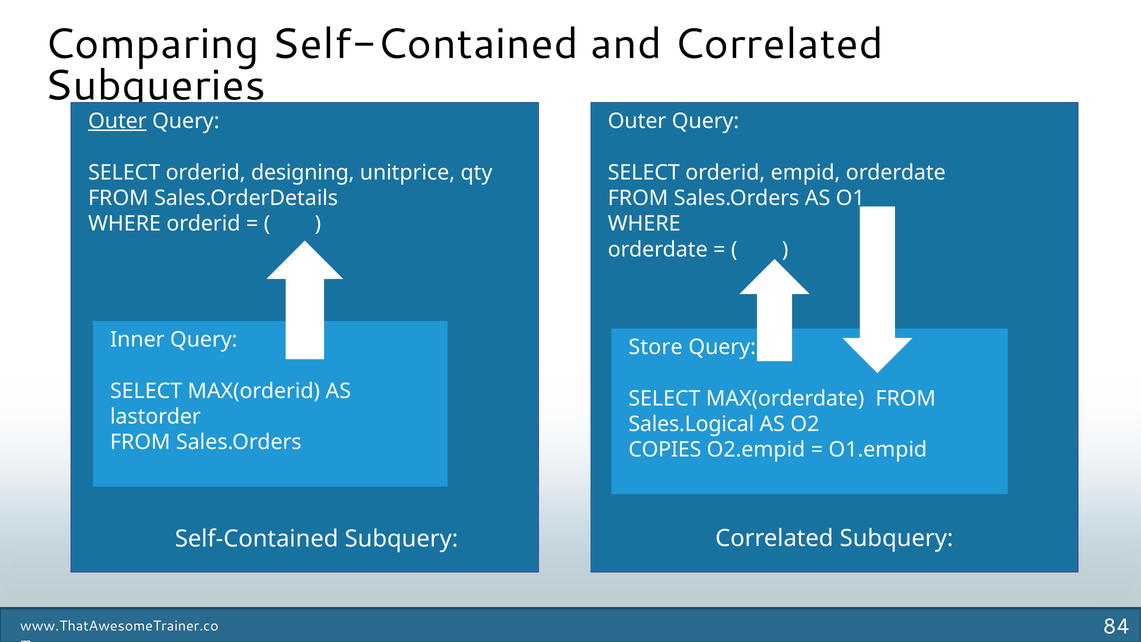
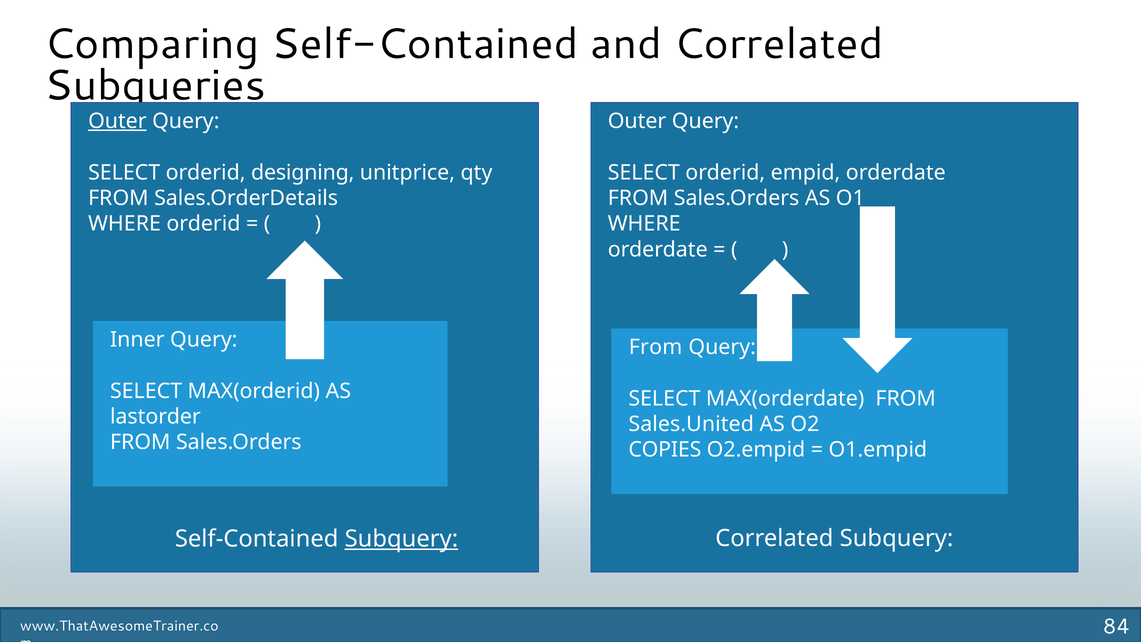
Store at (656, 347): Store -> From
Sales.Logical: Sales.Logical -> Sales.United
Subquery at (401, 539) underline: none -> present
